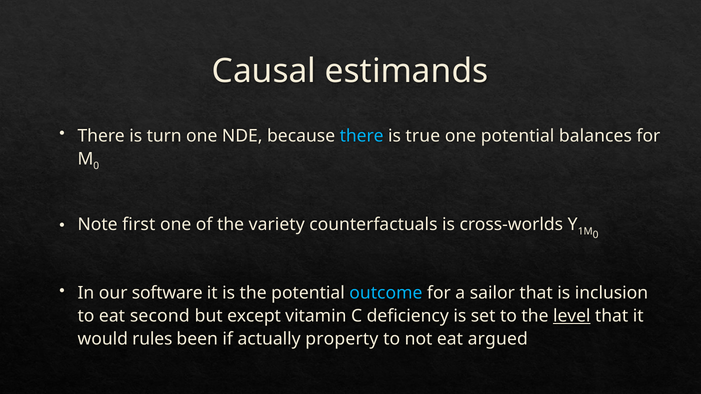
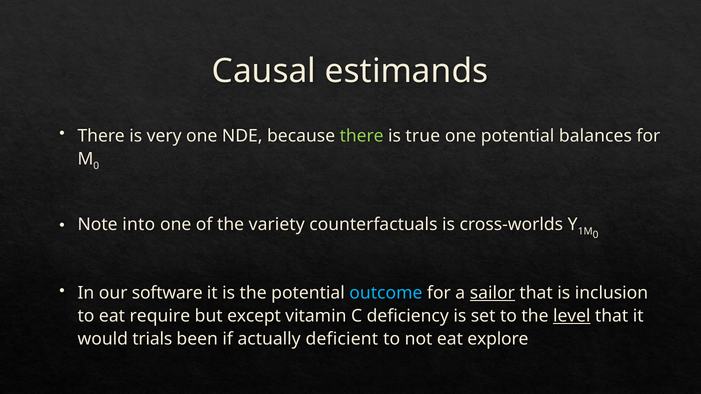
turn: turn -> very
there at (362, 136) colour: light blue -> light green
first: first -> into
sailor underline: none -> present
second: second -> require
rules: rules -> trials
property: property -> deficient
argued: argued -> explore
